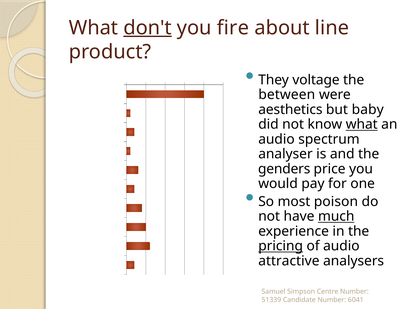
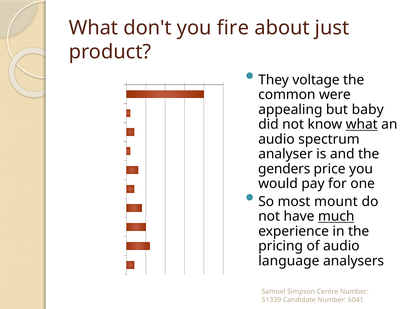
don't underline: present -> none
line: line -> just
between: between -> common
aesthetics: aesthetics -> appealing
poison: poison -> mount
pricing underline: present -> none
attractive: attractive -> language
